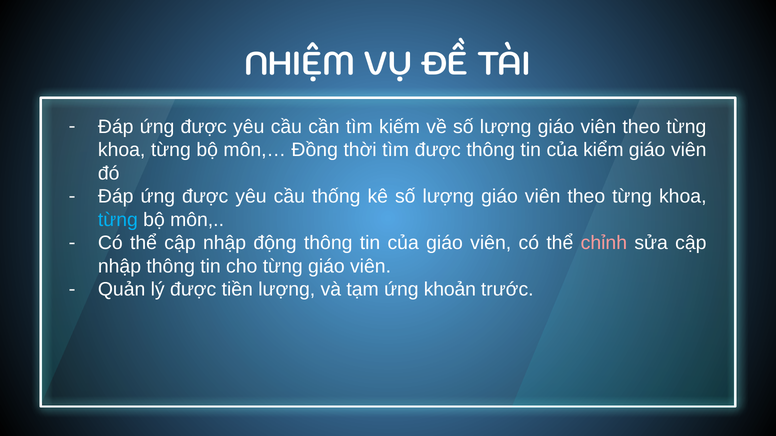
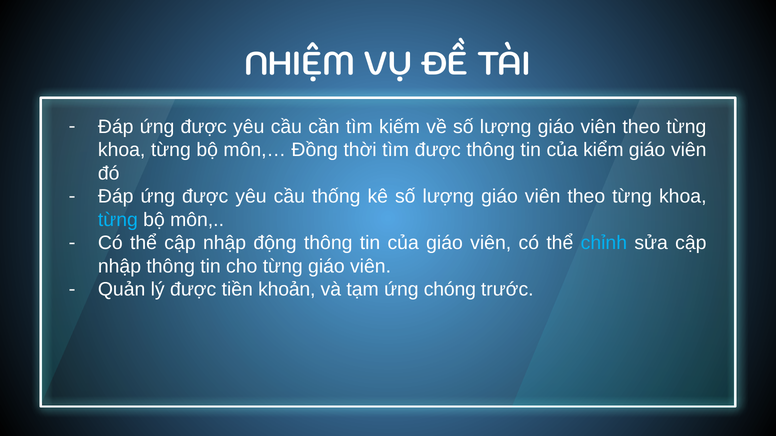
chỉnh colour: pink -> light blue
tiền lượng: lượng -> khoản
khoản: khoản -> chóng
